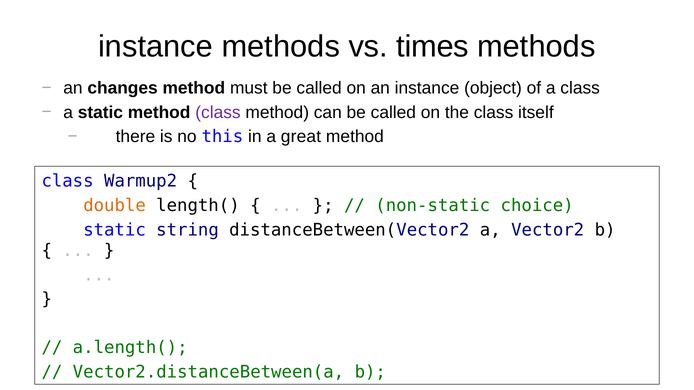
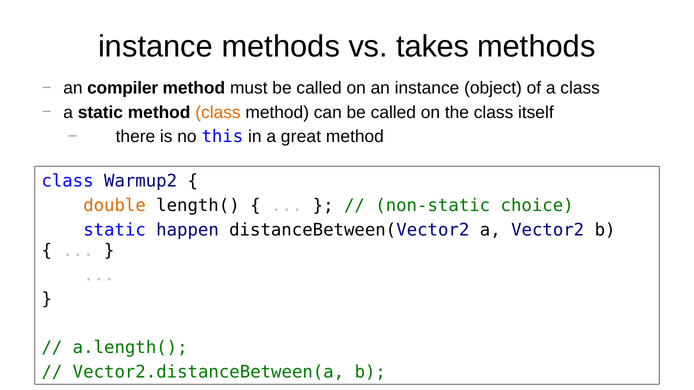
times: times -> takes
changes: changes -> compiler
class at (218, 113) colour: purple -> orange
string: string -> happen
